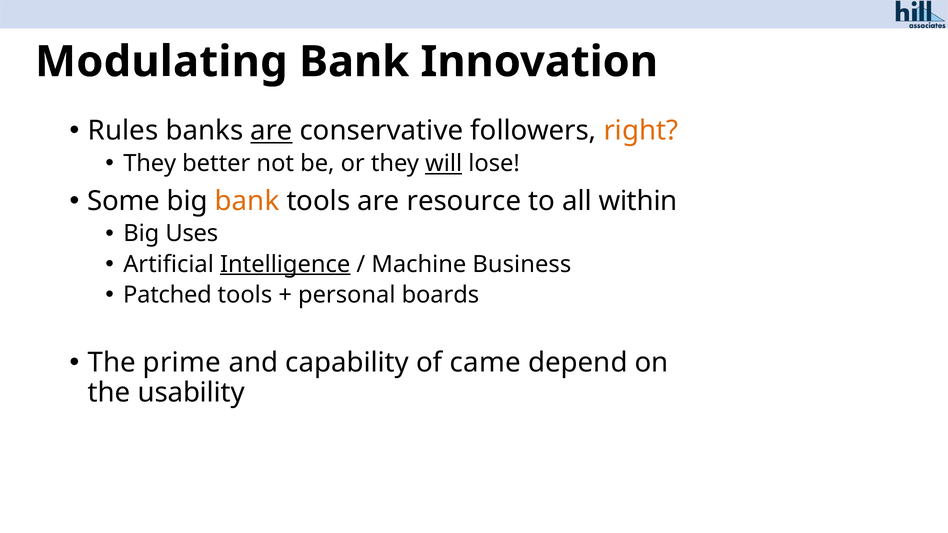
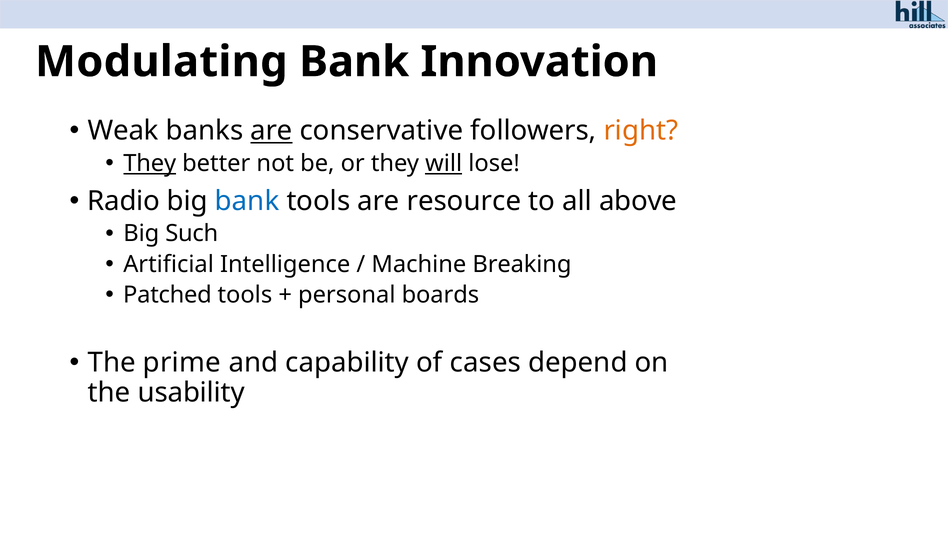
Rules: Rules -> Weak
They at (150, 164) underline: none -> present
Some: Some -> Radio
bank at (247, 201) colour: orange -> blue
within: within -> above
Uses: Uses -> Such
Intelligence underline: present -> none
Business: Business -> Breaking
came: came -> cases
